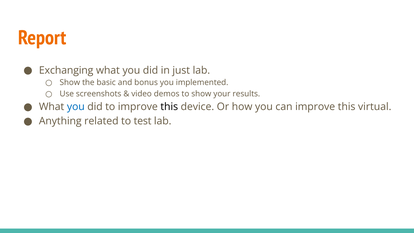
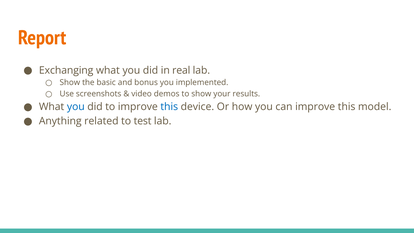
just: just -> real
this at (169, 107) colour: black -> blue
virtual: virtual -> model
